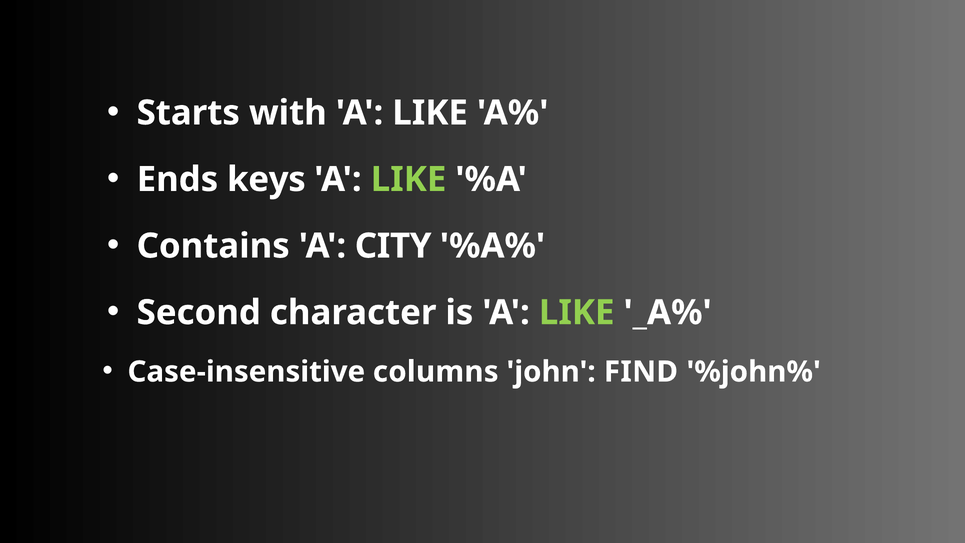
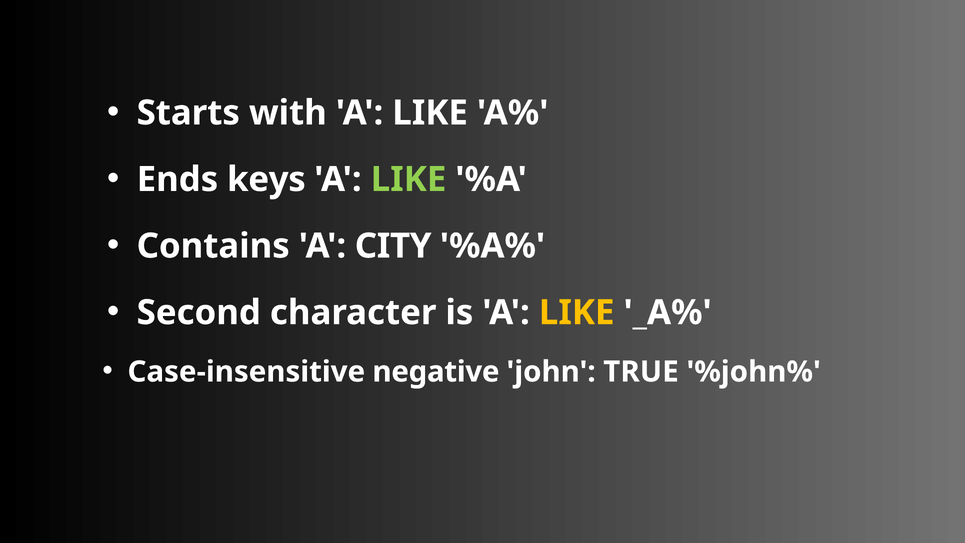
LIKE at (577, 313) colour: light green -> yellow
columns: columns -> negative
FIND: FIND -> TRUE
